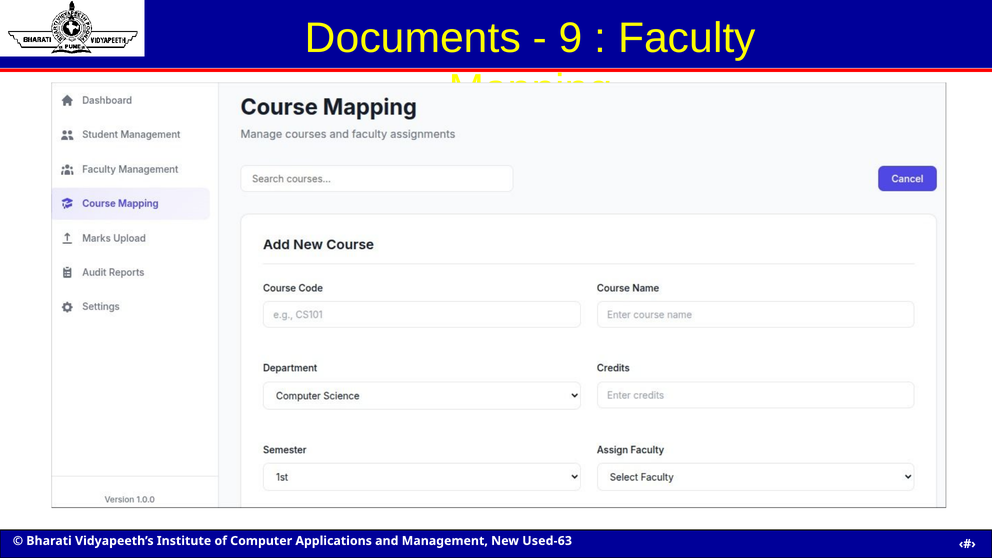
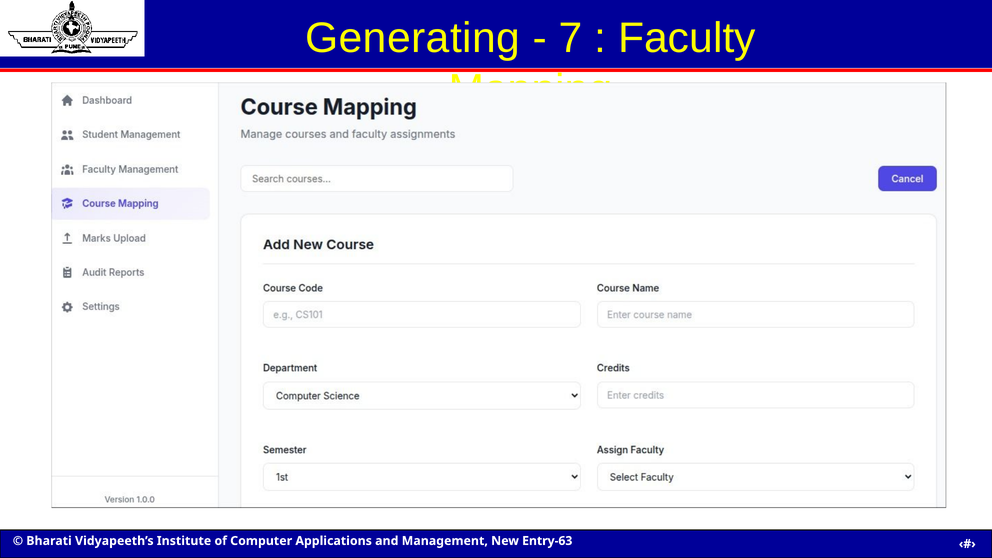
Documents: Documents -> Generating
9: 9 -> 7
Used-63: Used-63 -> Entry-63
